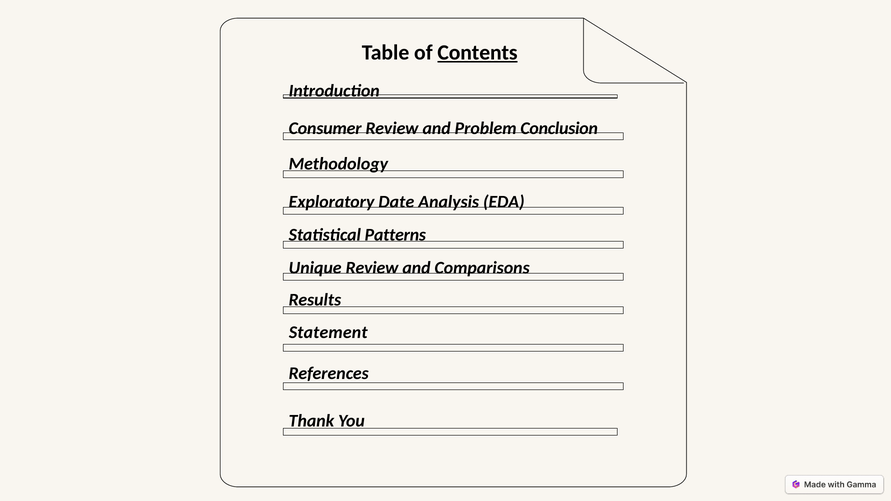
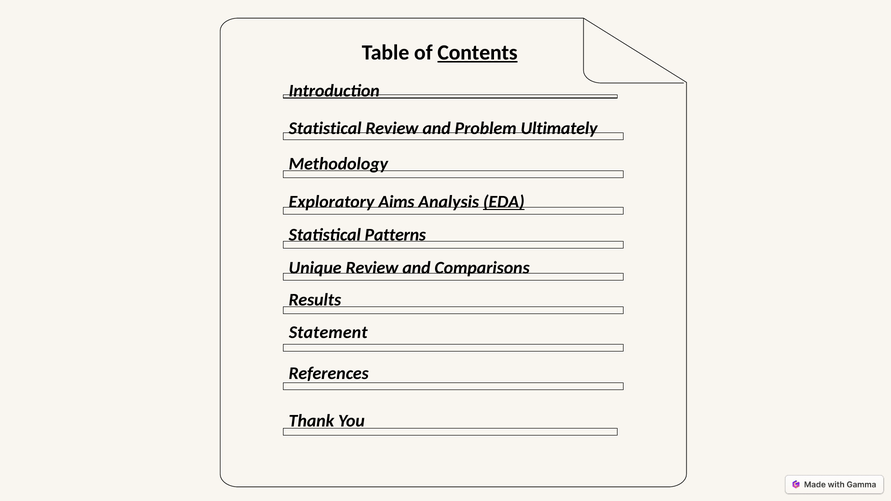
Consumer at (325, 128): Consumer -> Statistical
Conclusion: Conclusion -> Ultimately
Date: Date -> Aims
EDA underline: none -> present
